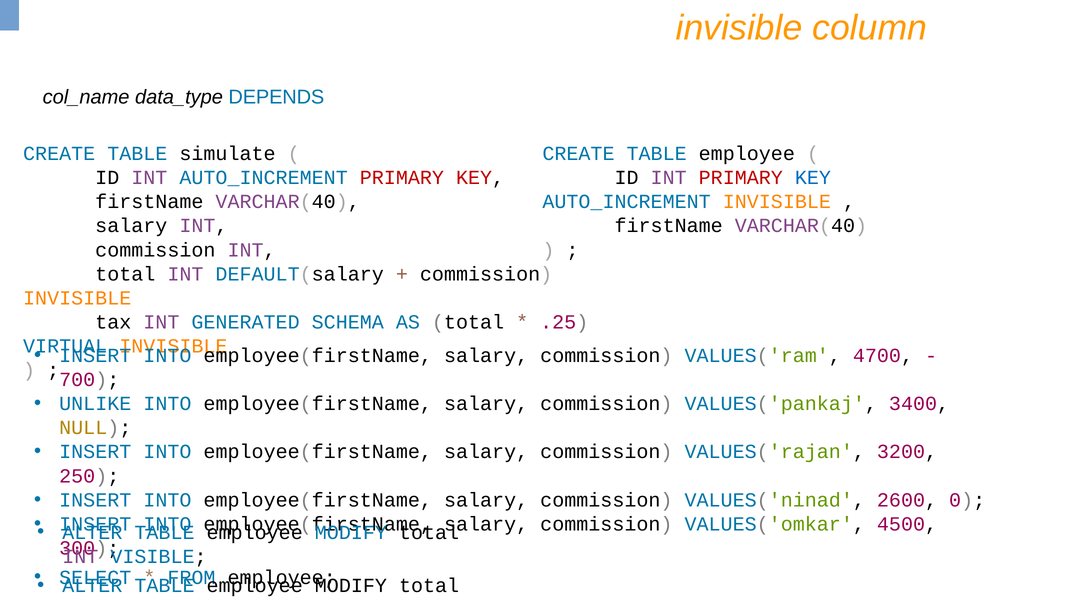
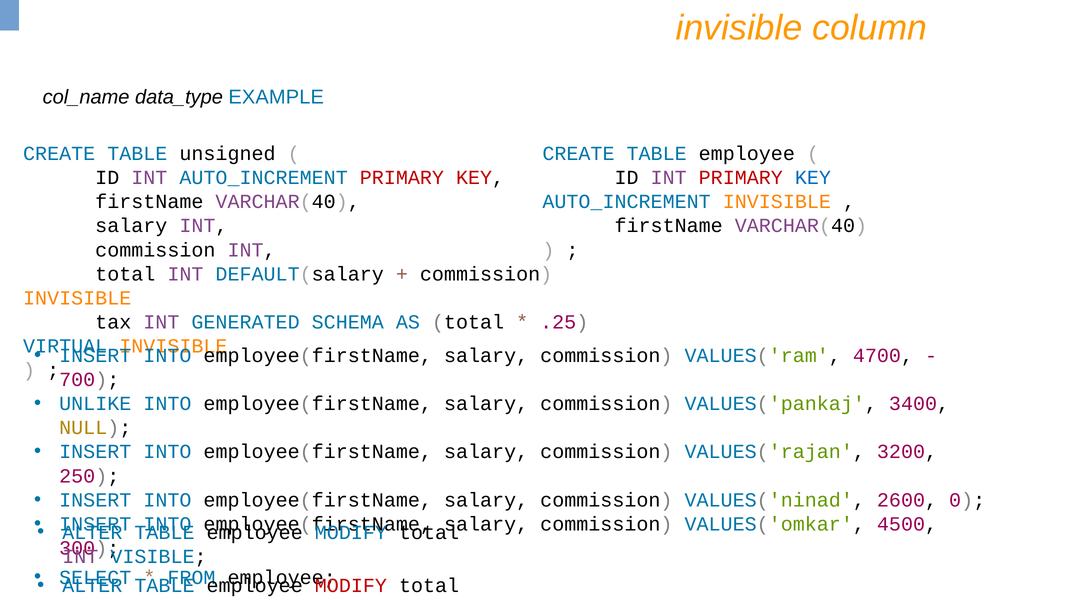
DEPENDS: DEPENDS -> EXAMPLE
simulate: simulate -> unsigned
MODIFY at (351, 586) colour: black -> red
